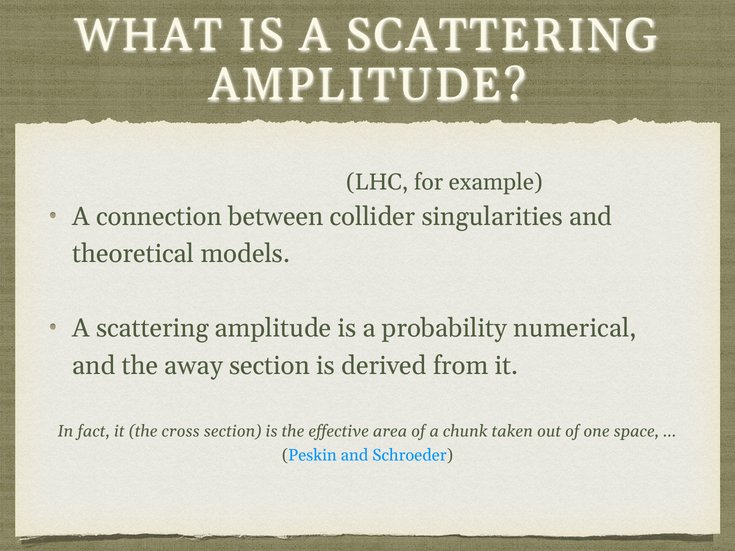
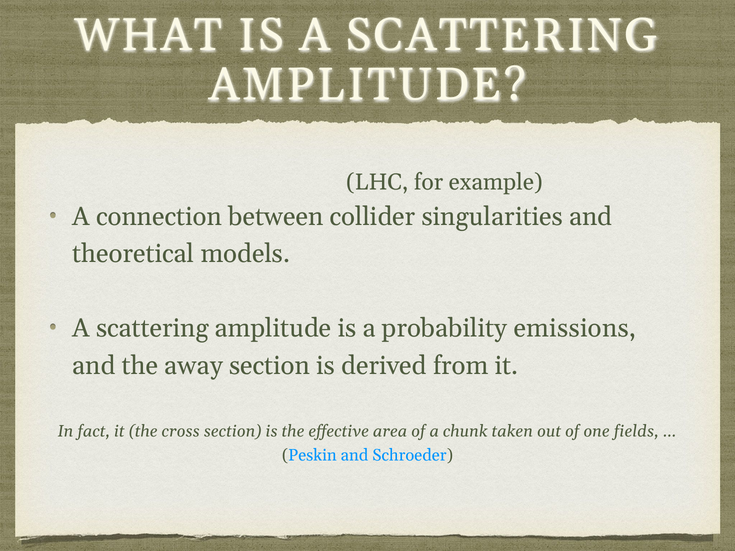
numerical: numerical -> emissions
space: space -> fields
